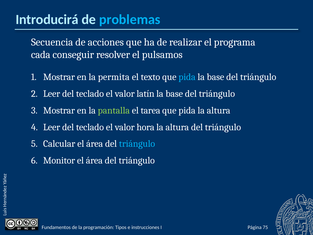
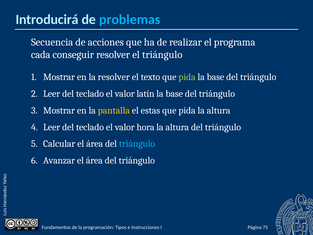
el pulsamos: pulsamos -> triángulo
la permita: permita -> resolver
pida at (187, 77) colour: light blue -> light green
pantalla colour: light green -> yellow
tarea: tarea -> estas
Monitor: Monitor -> Avanzar
